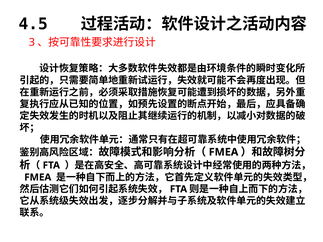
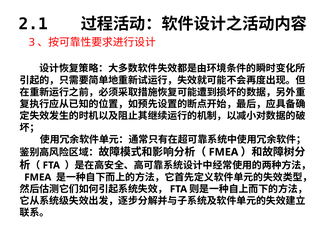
4.5: 4.5 -> 2.1
